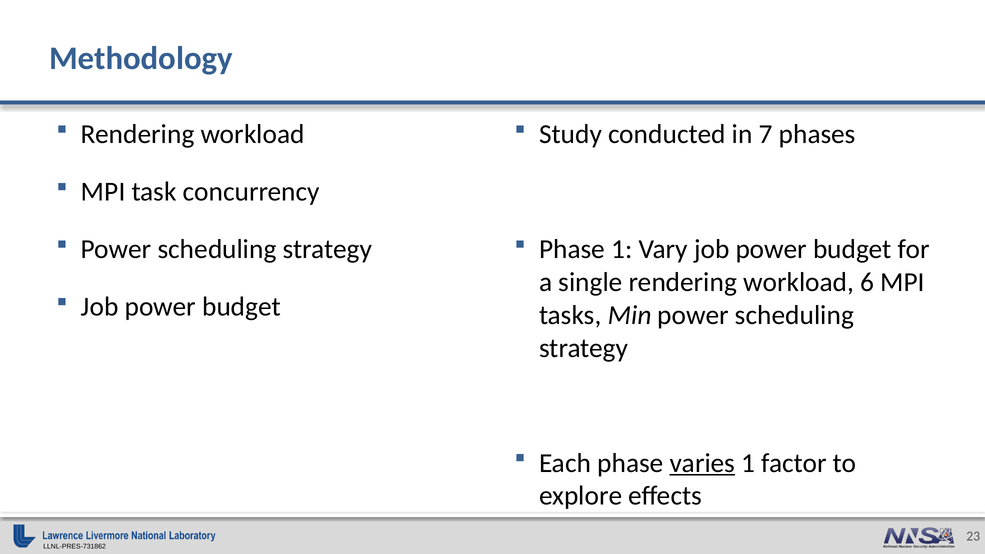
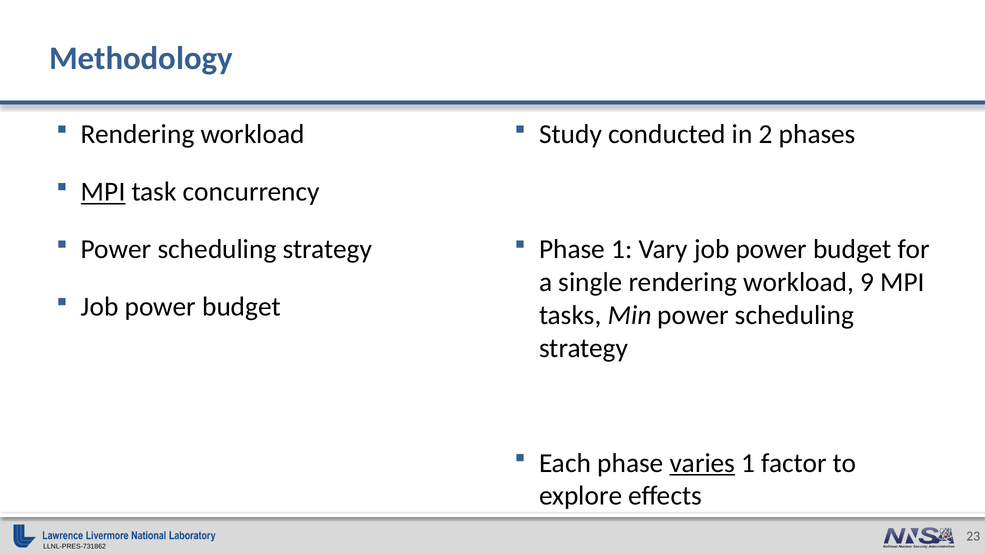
7: 7 -> 2
MPI at (103, 192) underline: none -> present
6: 6 -> 9
